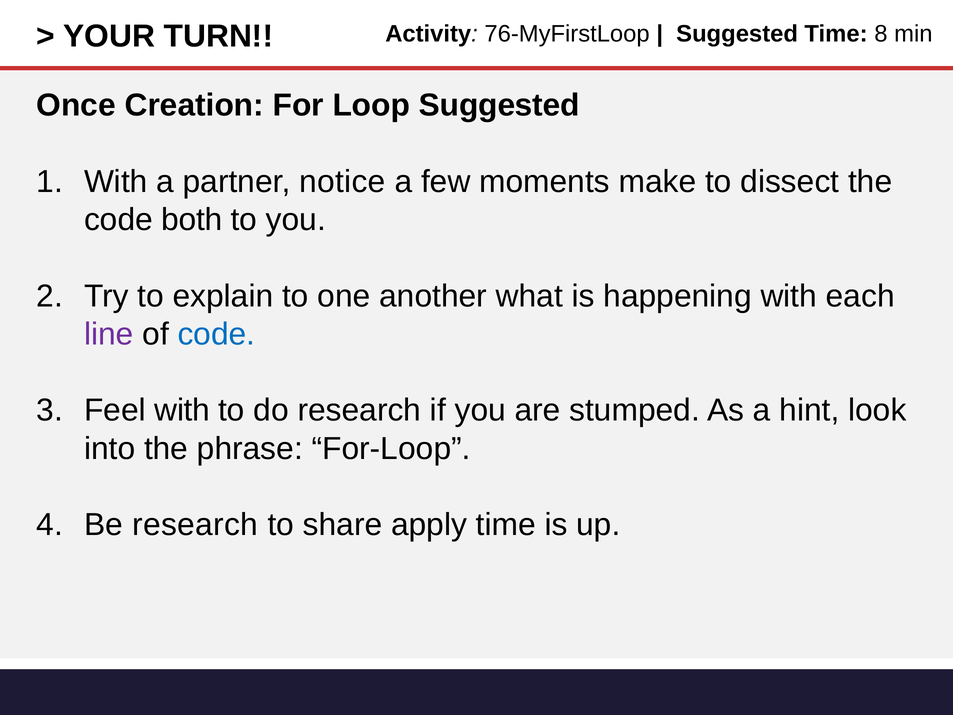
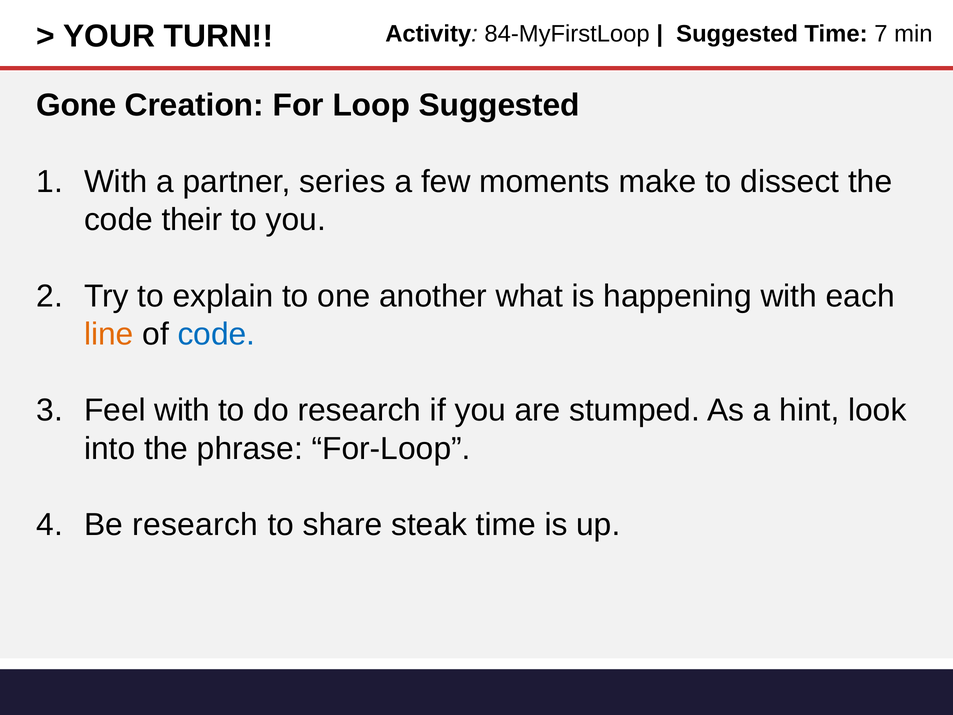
76-MyFirstLoop: 76-MyFirstLoop -> 84-MyFirstLoop
8: 8 -> 7
Once: Once -> Gone
notice: notice -> series
both: both -> their
line colour: purple -> orange
apply: apply -> steak
